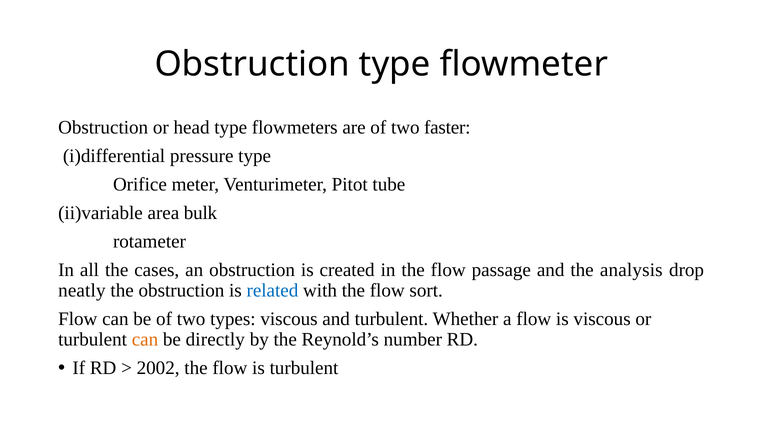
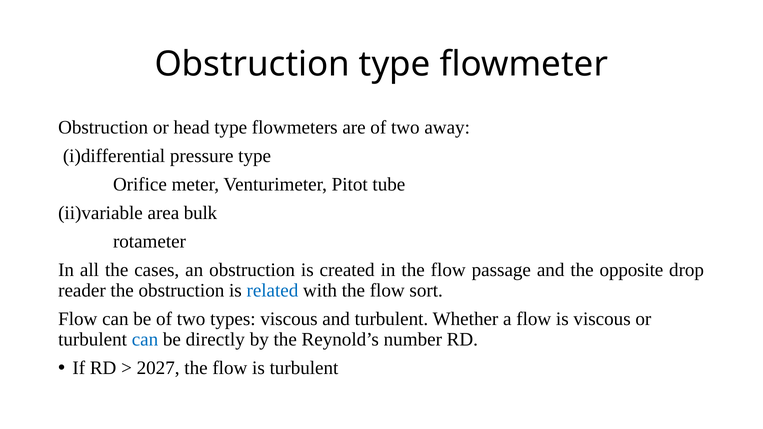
faster: faster -> away
analysis: analysis -> opposite
neatly: neatly -> reader
can at (145, 340) colour: orange -> blue
2002: 2002 -> 2027
